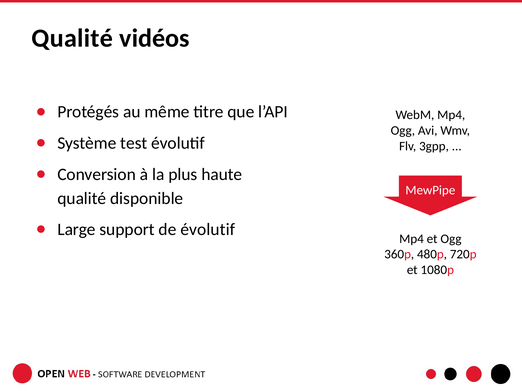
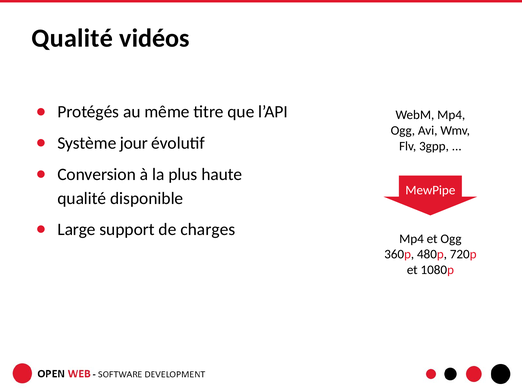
test: test -> jour
de évolutif: évolutif -> charges
